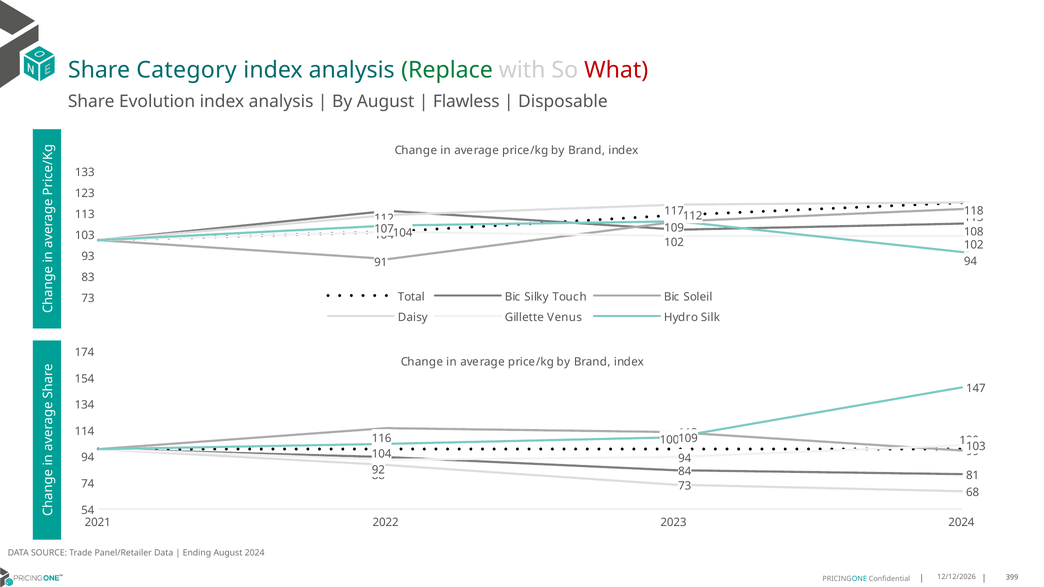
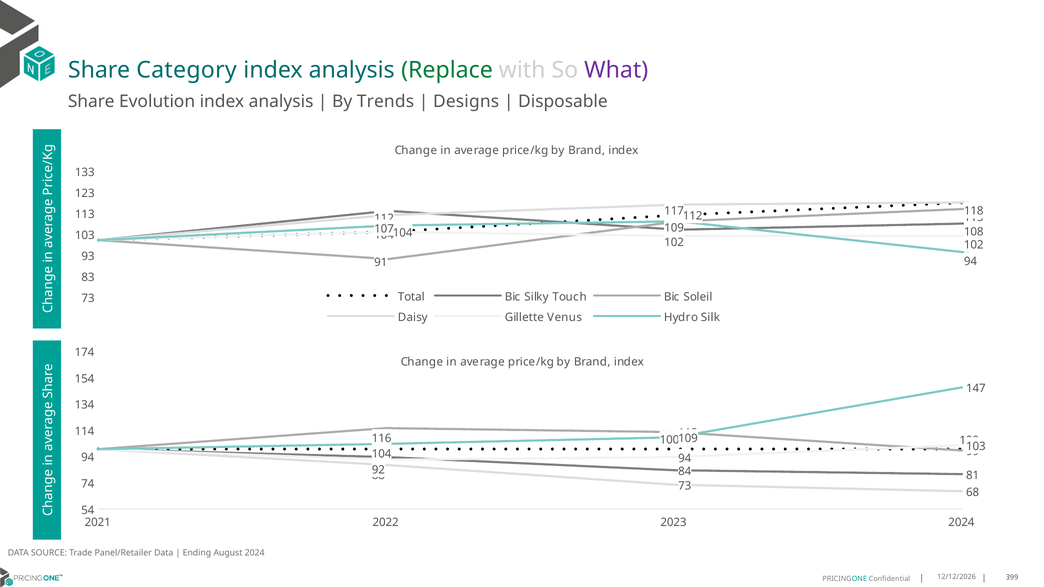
What colour: red -> purple
By August: August -> Trends
Flawless: Flawless -> Designs
